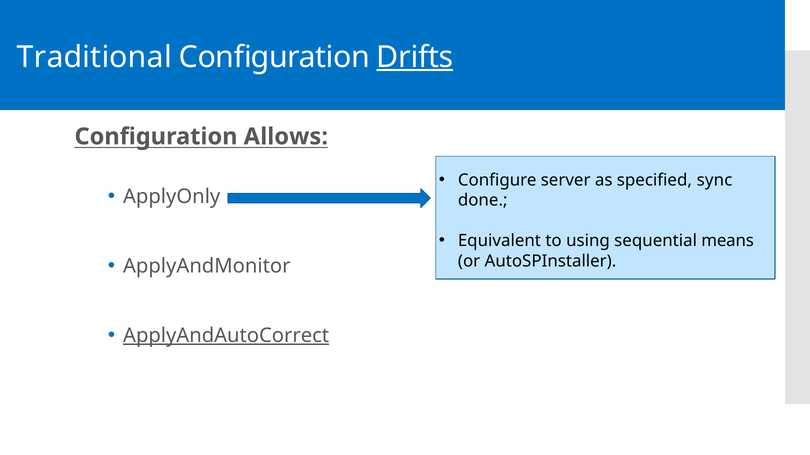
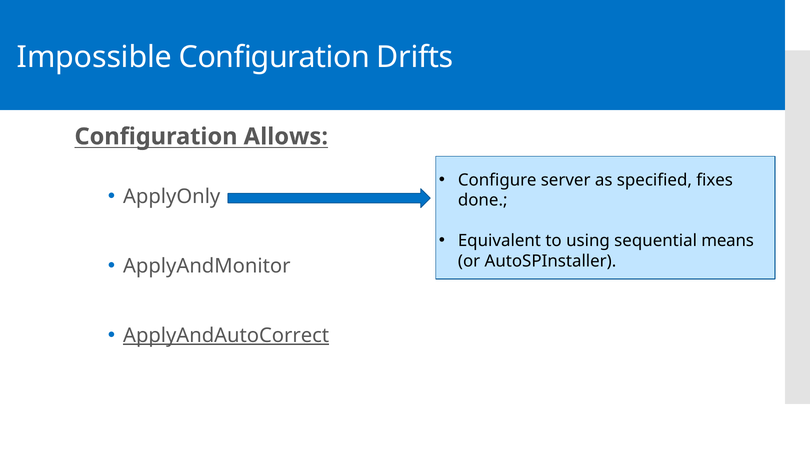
Traditional: Traditional -> Impossible
Drifts underline: present -> none
sync: sync -> fixes
